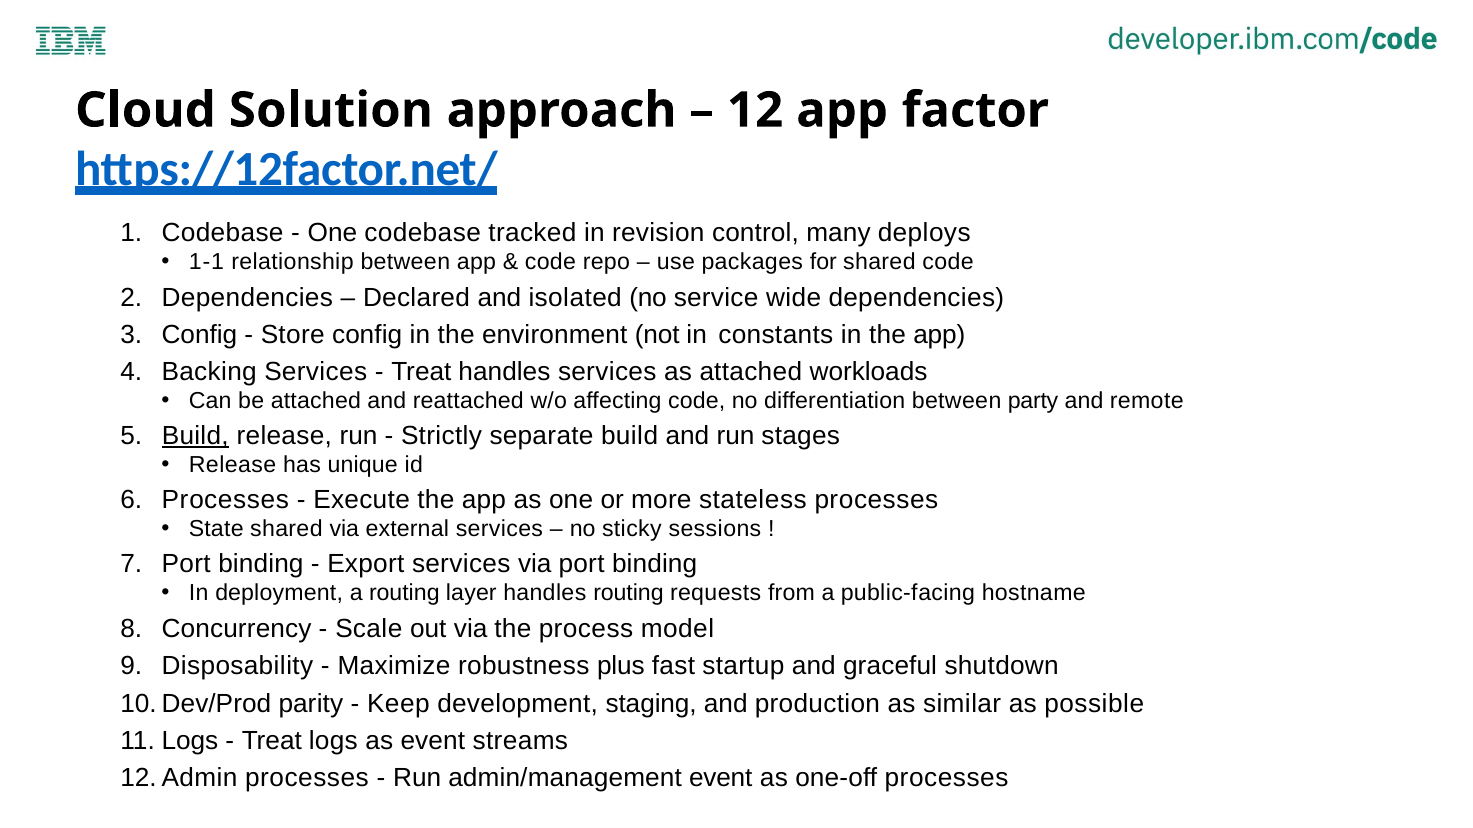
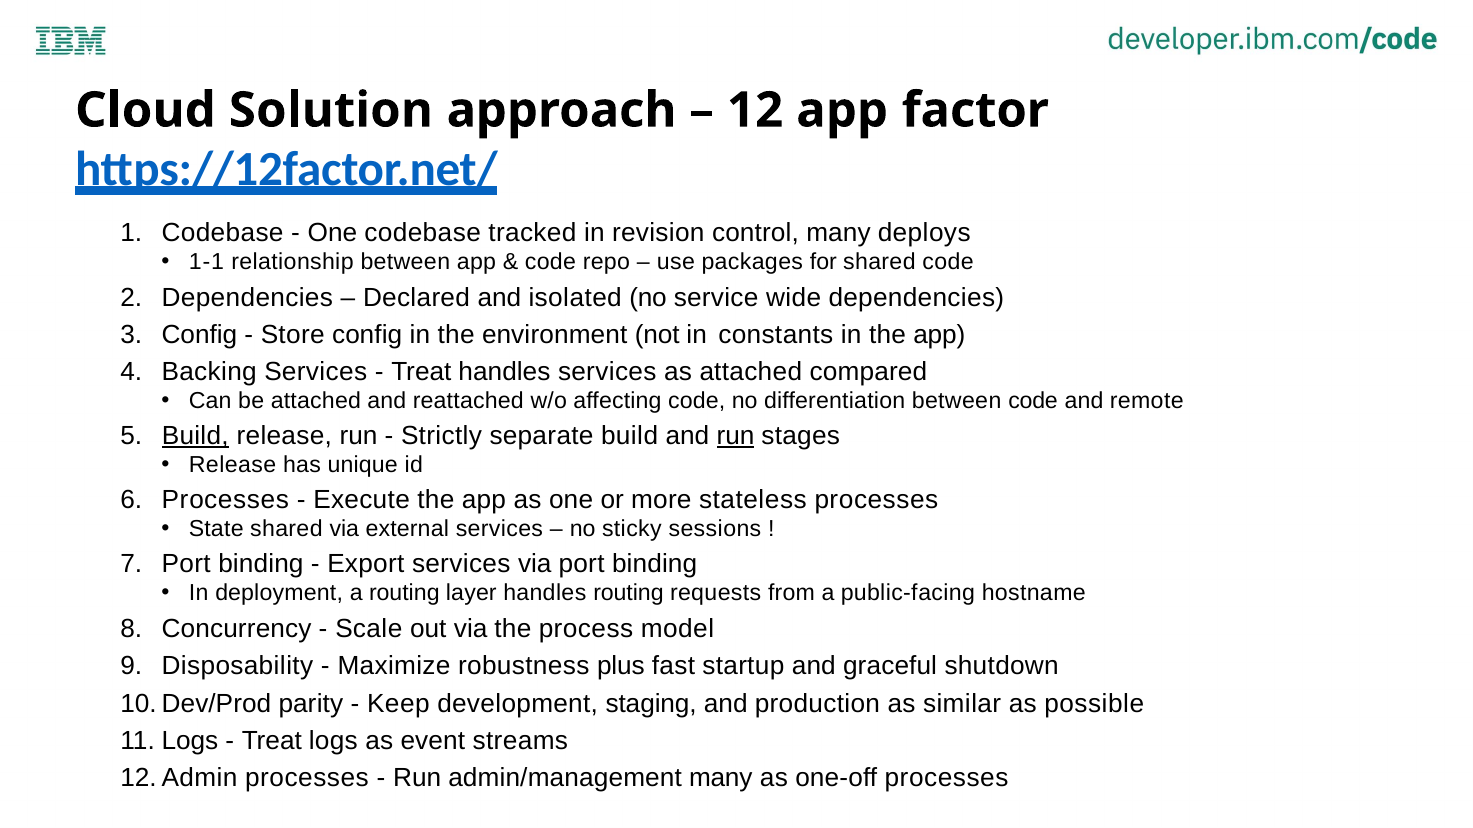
workloads: workloads -> compared
between party: party -> code
run at (735, 436) underline: none -> present
admin/management event: event -> many
